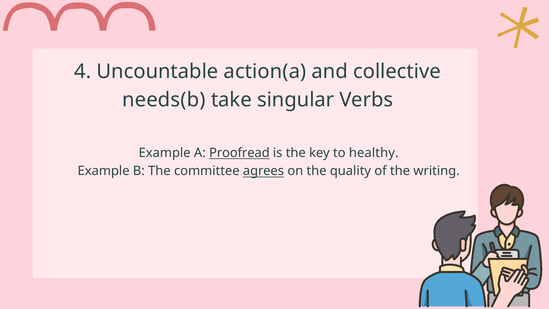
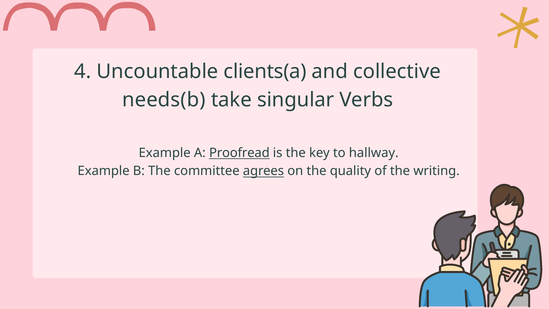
action(a: action(a -> clients(a
healthy: healthy -> hallway
